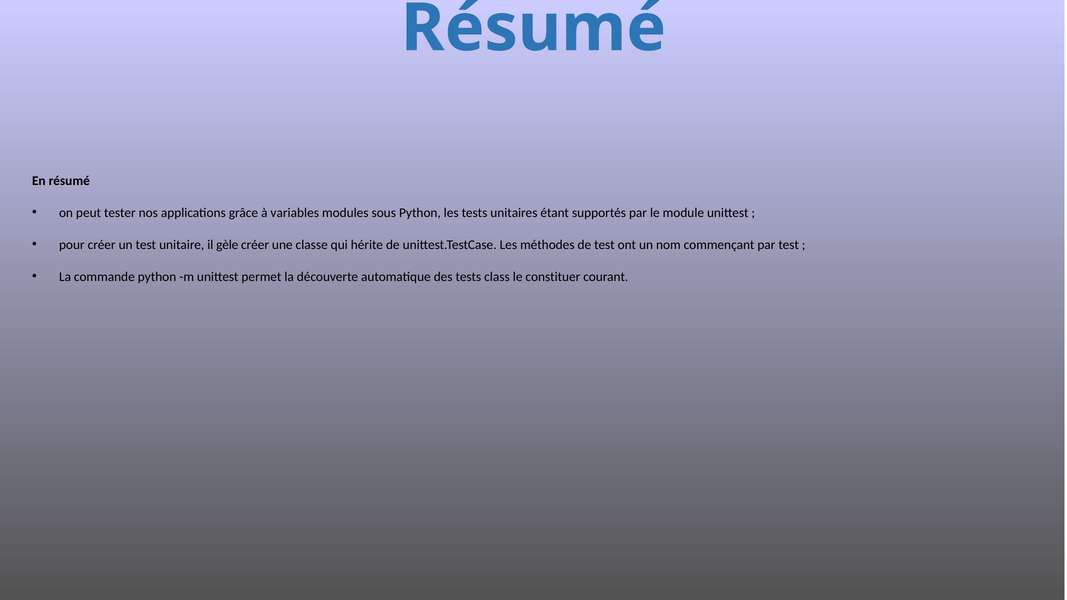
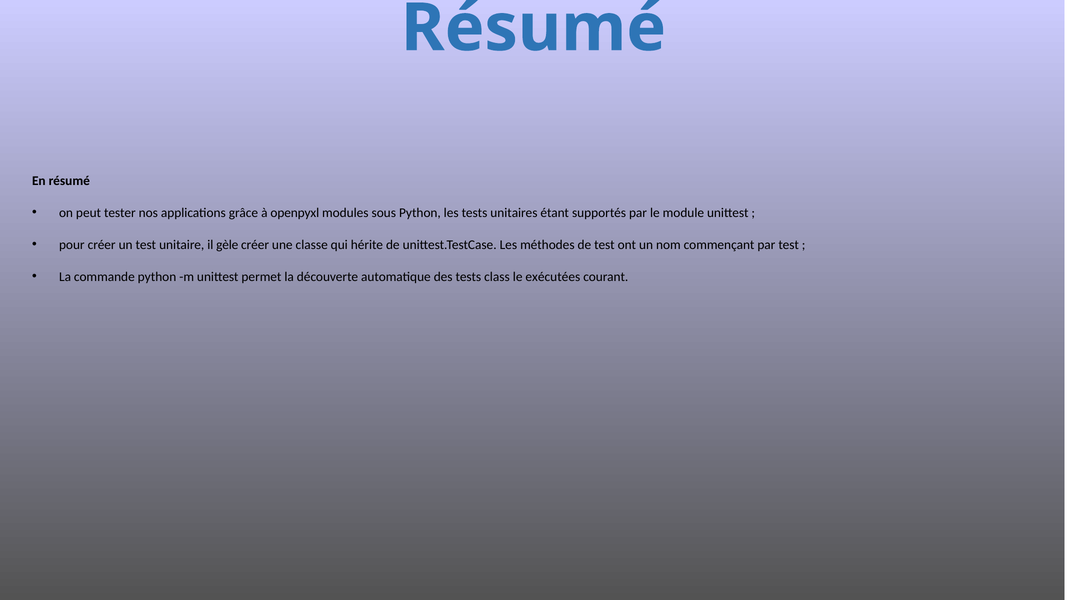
variables: variables -> openpyxl
constituer: constituer -> exécutées
